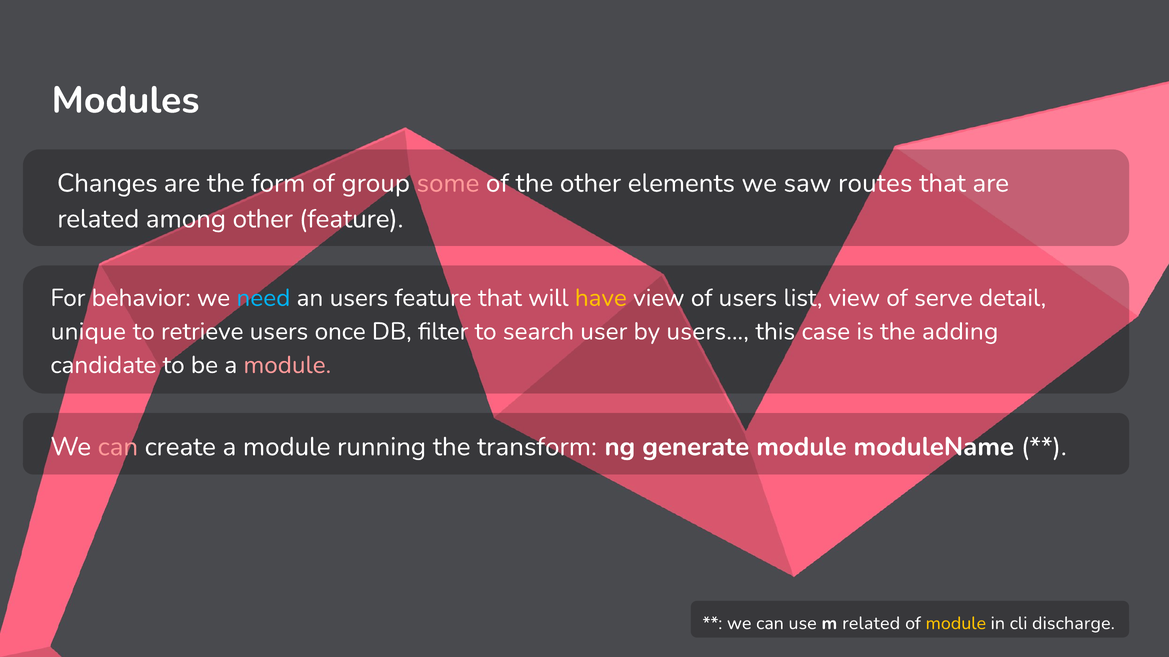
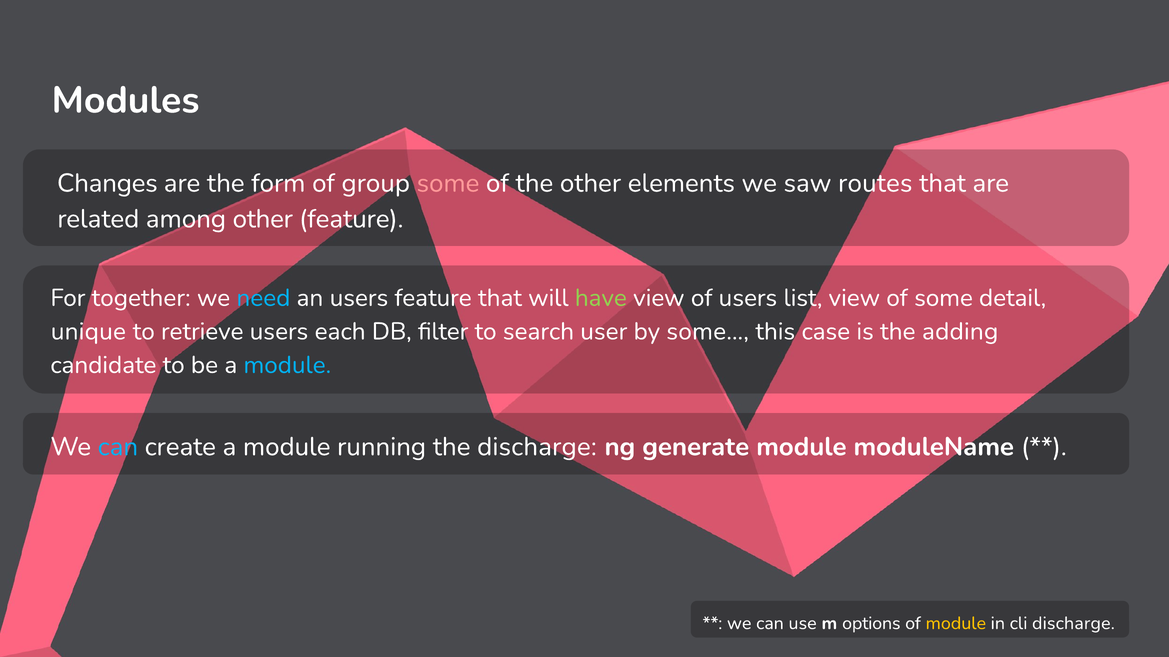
behavior: behavior -> together
have colour: yellow -> light green
of serve: serve -> some
once: once -> each
users…: users… -> some…
module at (287, 365) colour: pink -> light blue
can at (118, 447) colour: pink -> light blue
the transform: transform -> discharge
m related: related -> options
